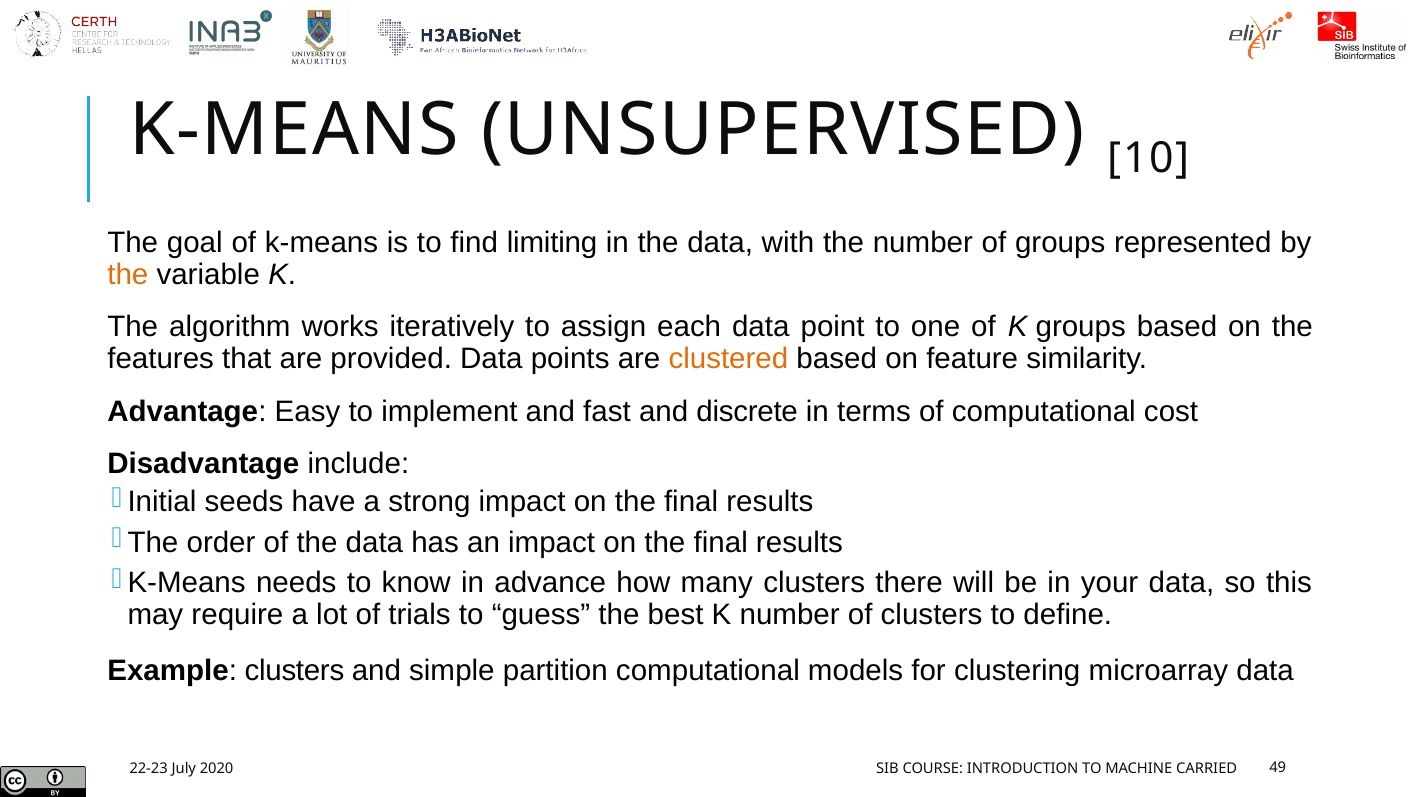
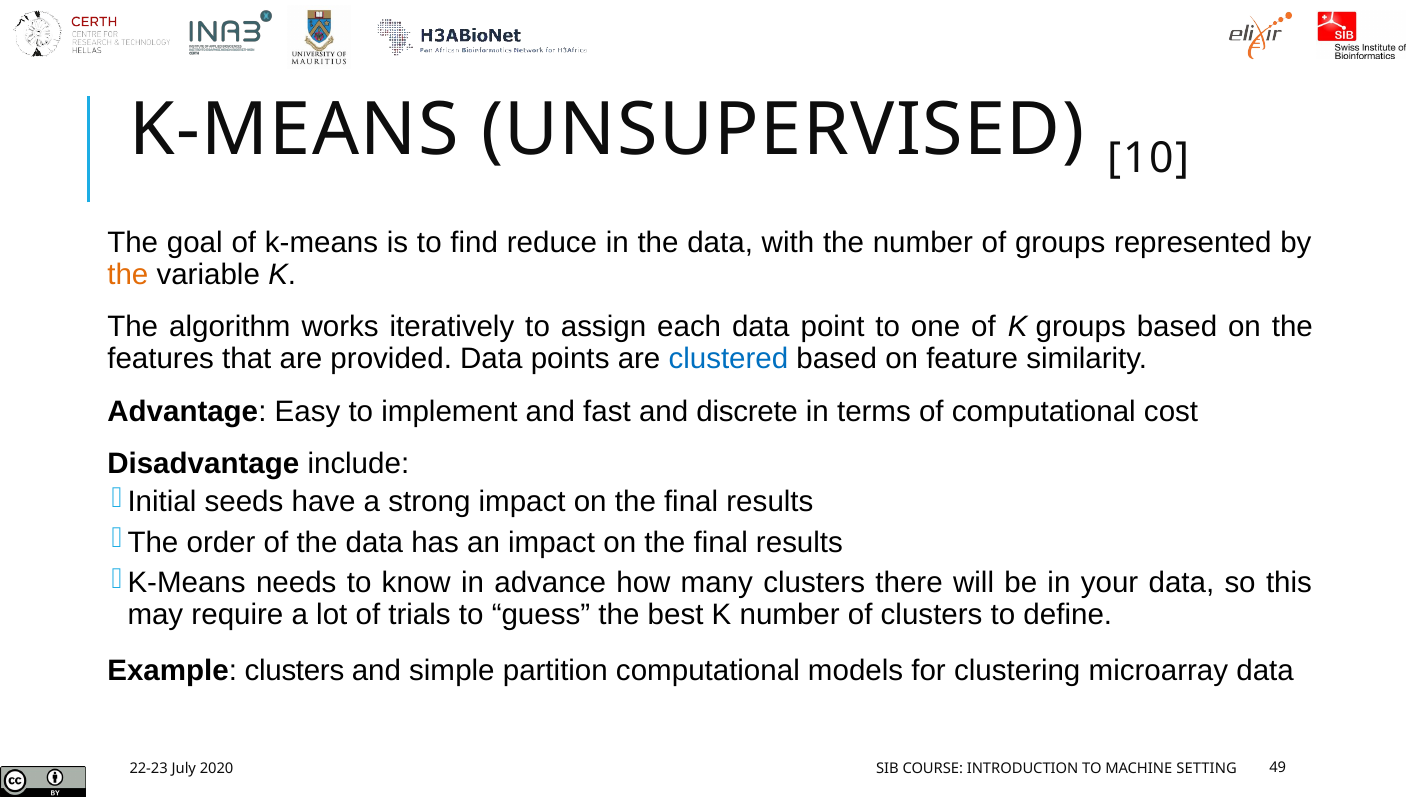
limiting: limiting -> reduce
clustered colour: orange -> blue
CARRIED: CARRIED -> SETTING
